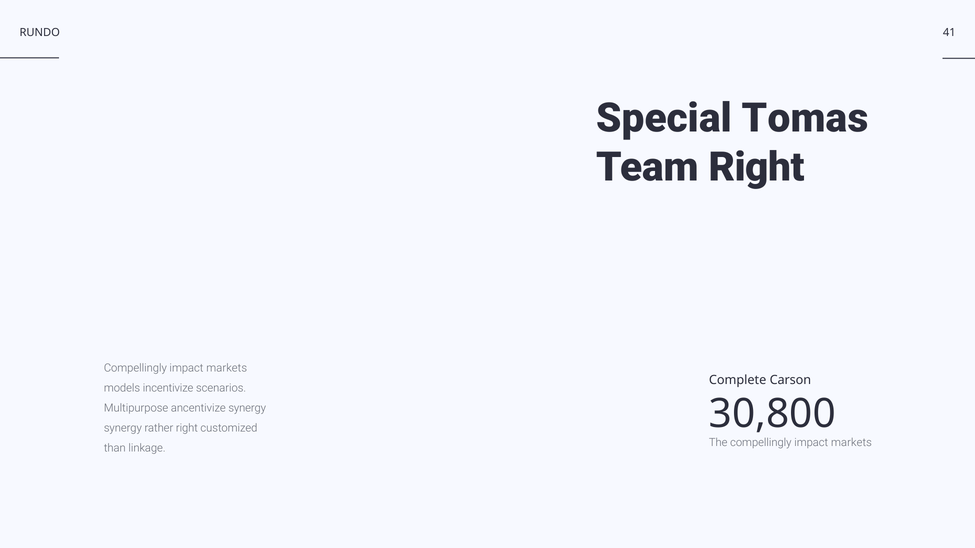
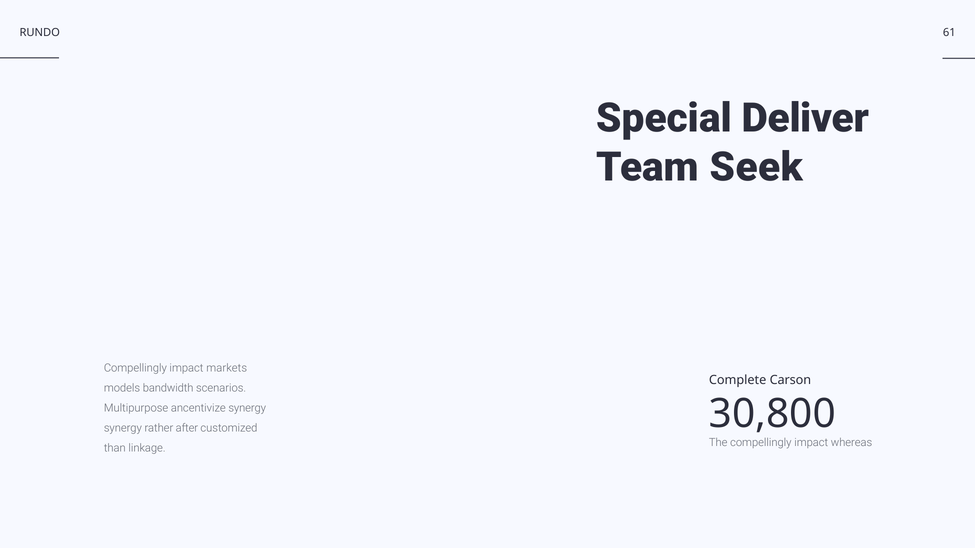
41: 41 -> 61
Tomas: Tomas -> Deliver
Team Right: Right -> Seek
incentivize: incentivize -> bandwidth
rather right: right -> after
markets at (851, 443): markets -> whereas
